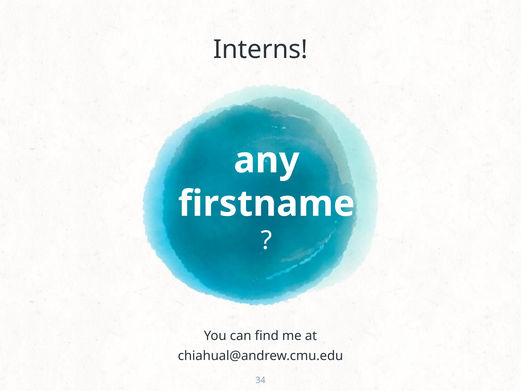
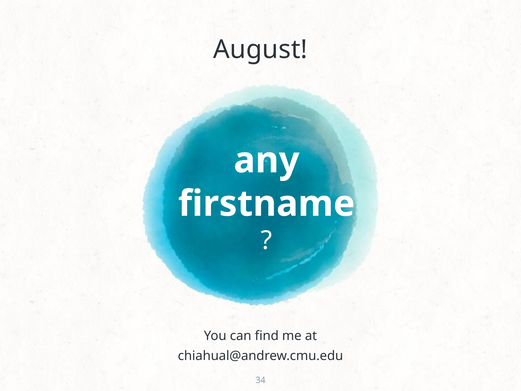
Interns: Interns -> August
